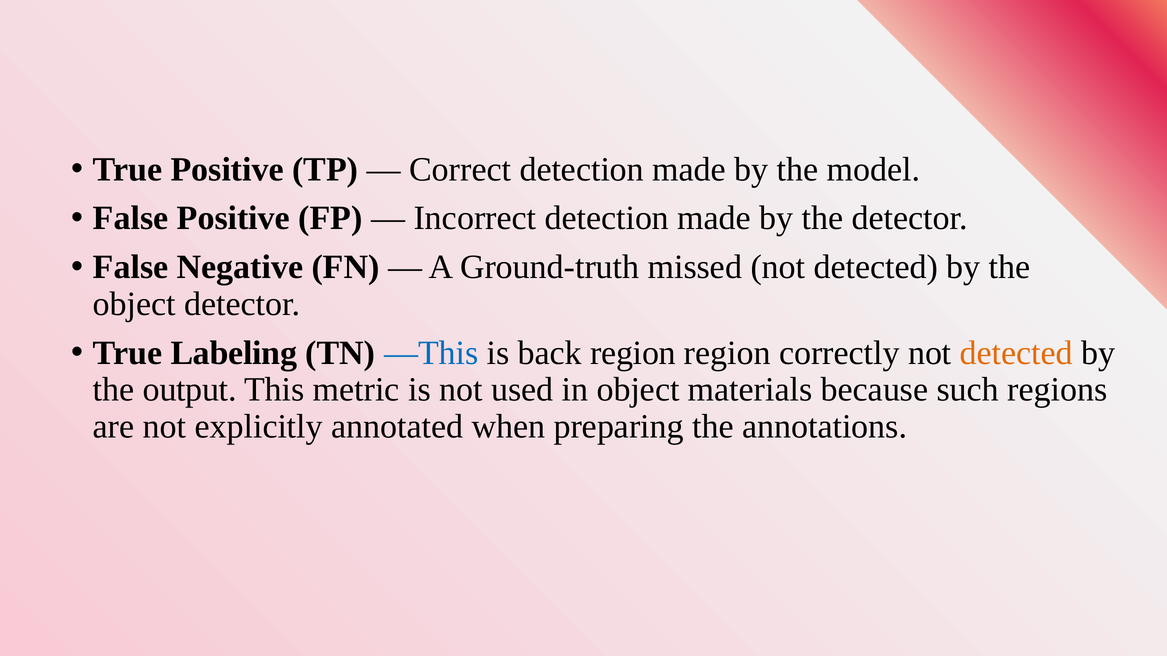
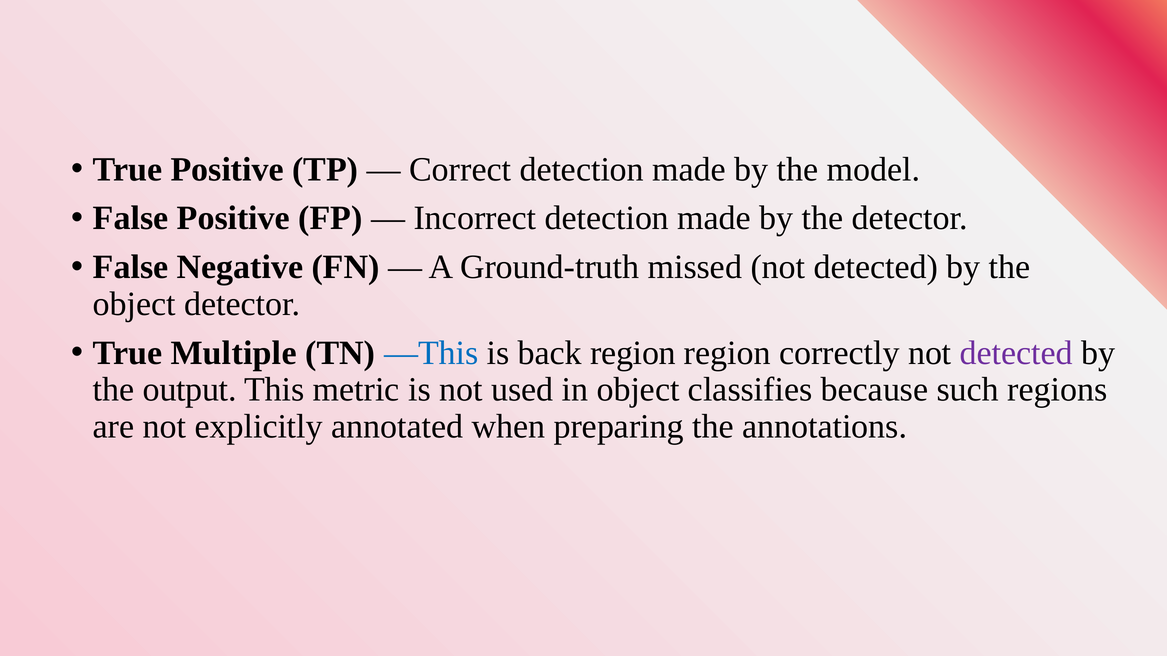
Labeling: Labeling -> Multiple
detected at (1016, 353) colour: orange -> purple
materials: materials -> classifies
